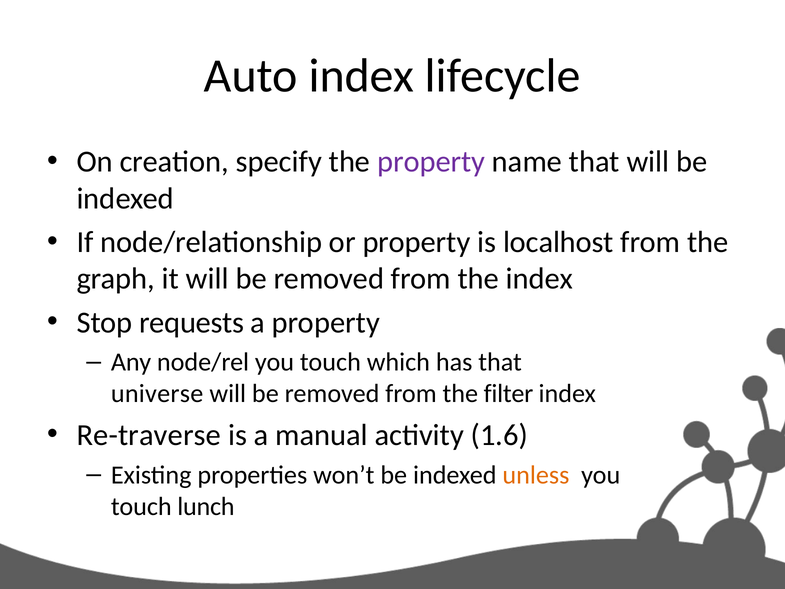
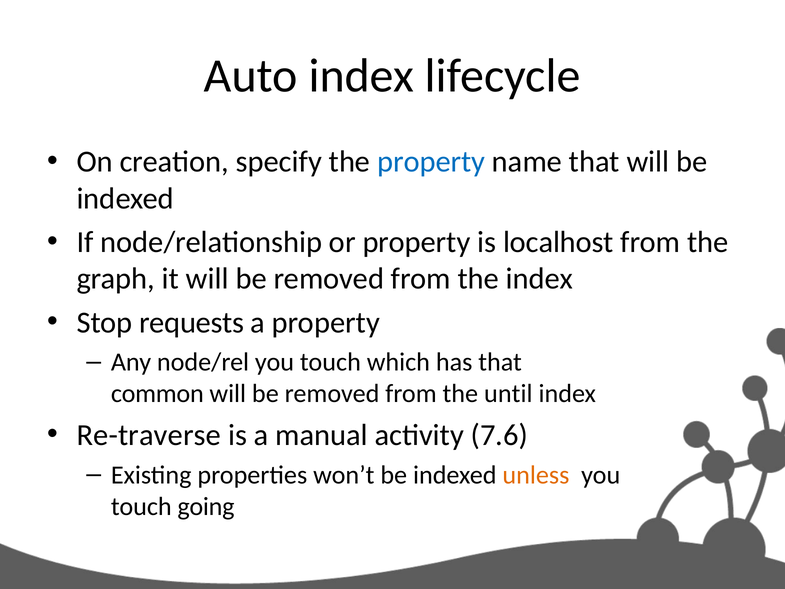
property at (431, 162) colour: purple -> blue
universe: universe -> common
filter: filter -> until
1.6: 1.6 -> 7.6
lunch: lunch -> going
